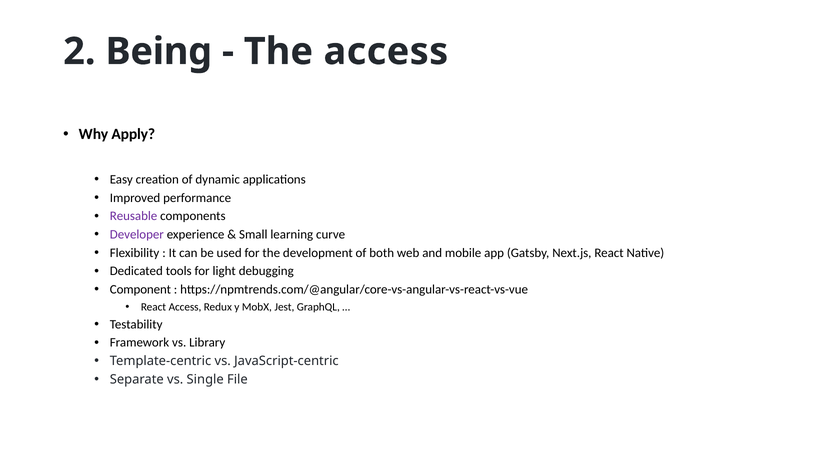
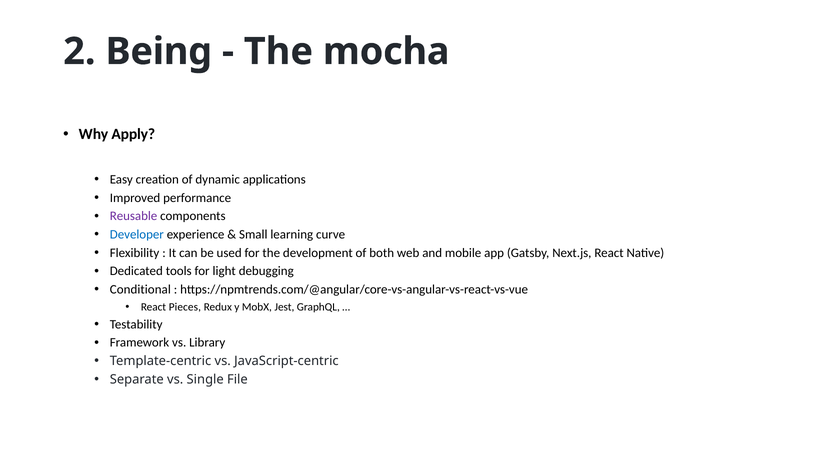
The access: access -> mocha
Developer colour: purple -> blue
Component: Component -> Conditional
React Access: Access -> Pieces
